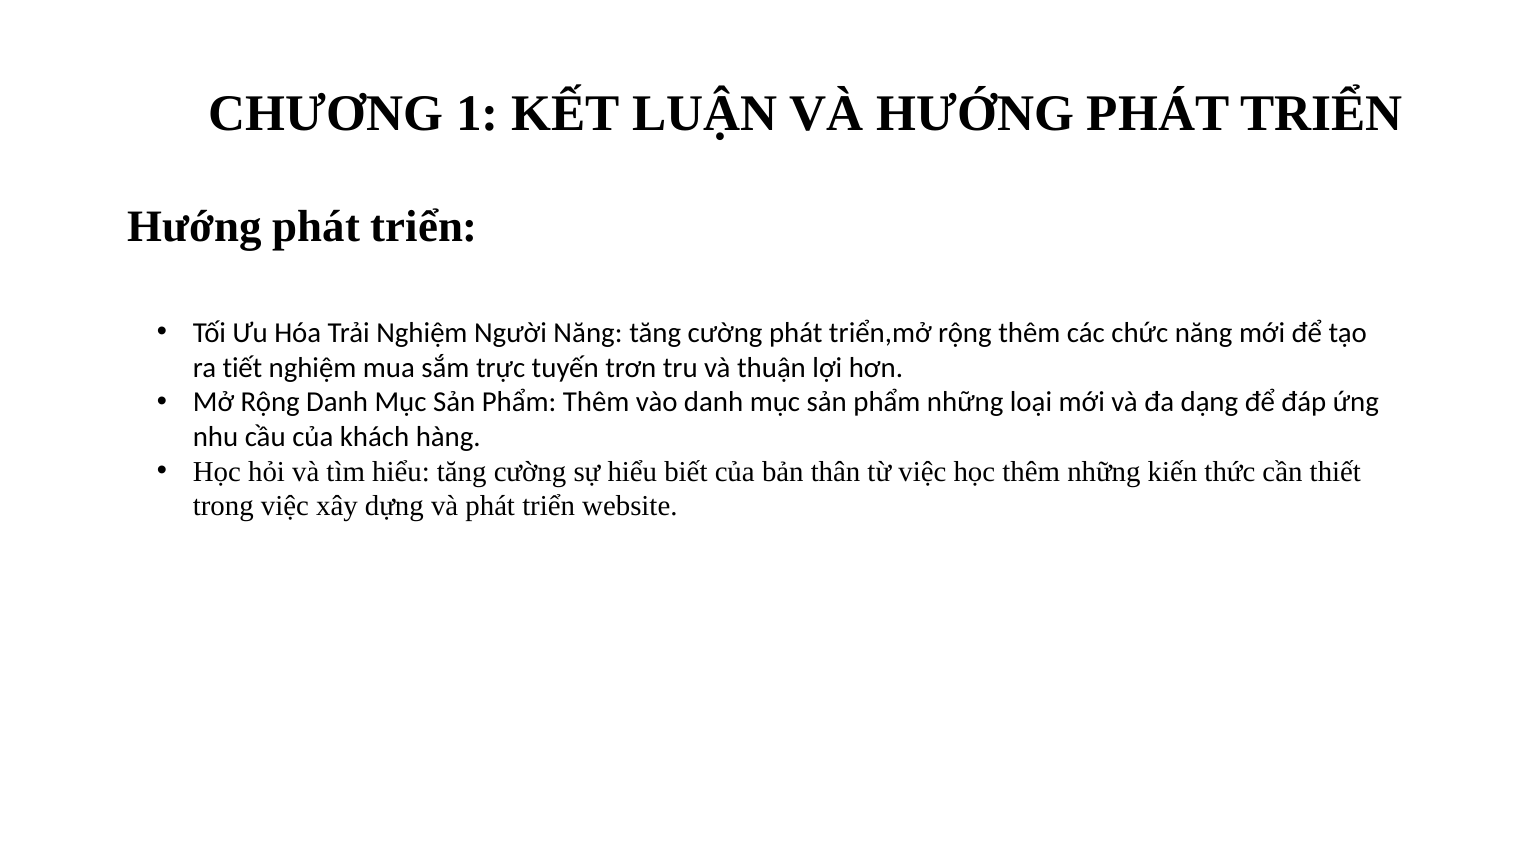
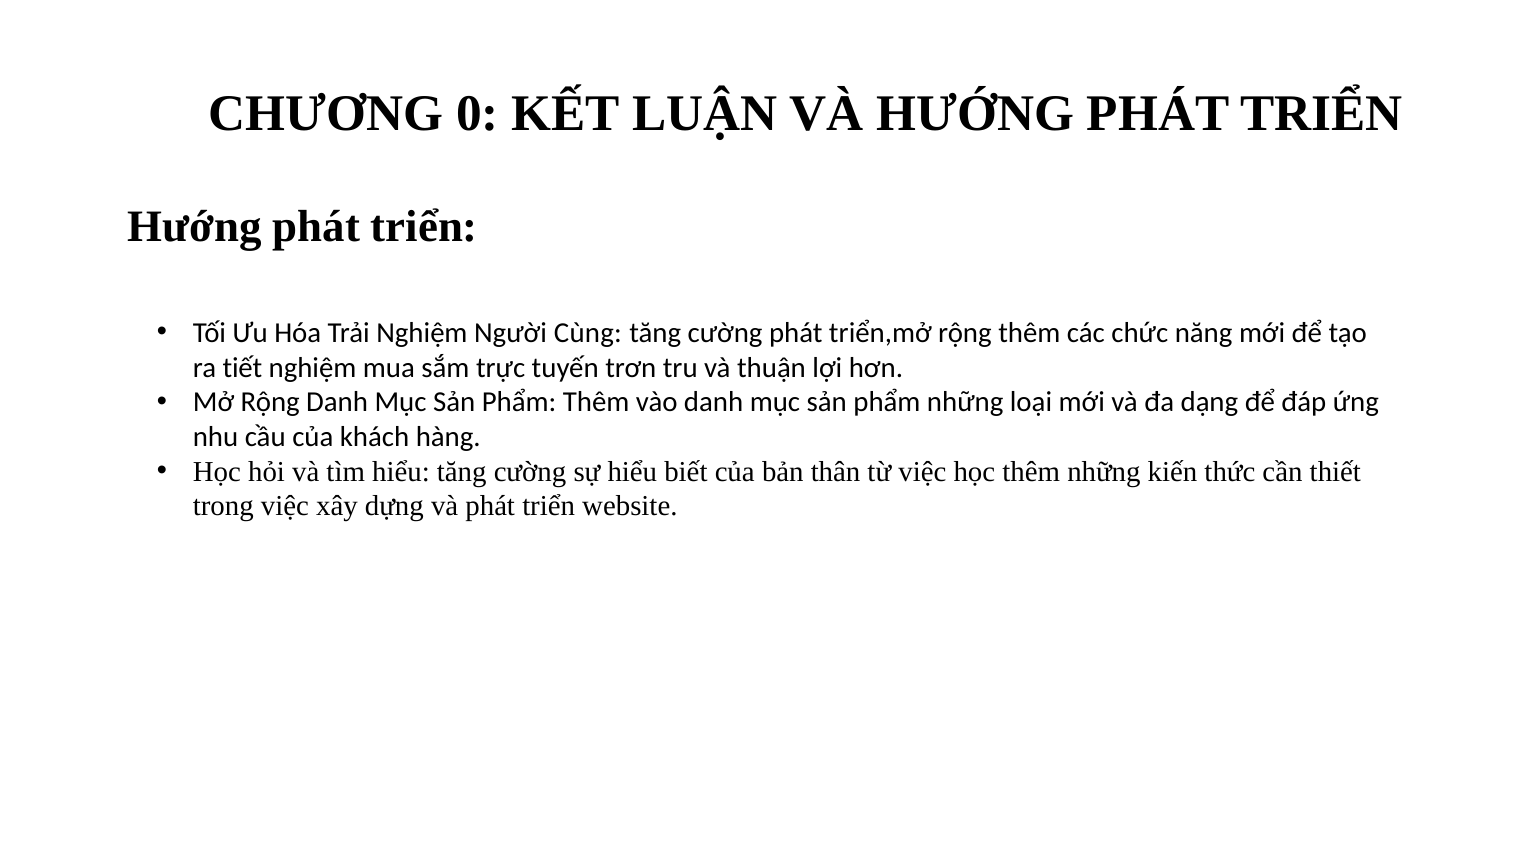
1: 1 -> 0
Người Năng: Năng -> Cùng
